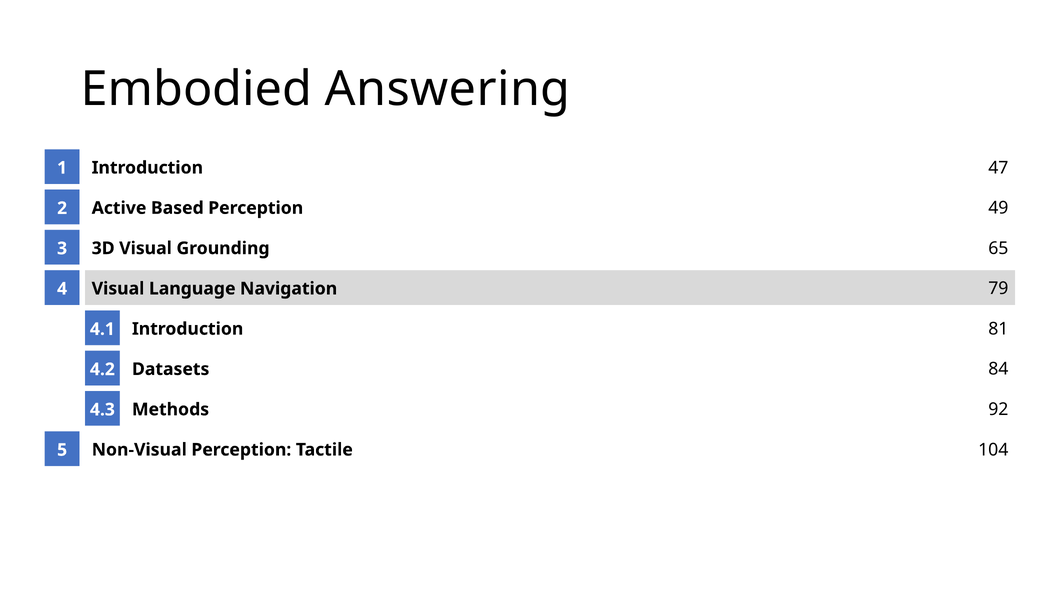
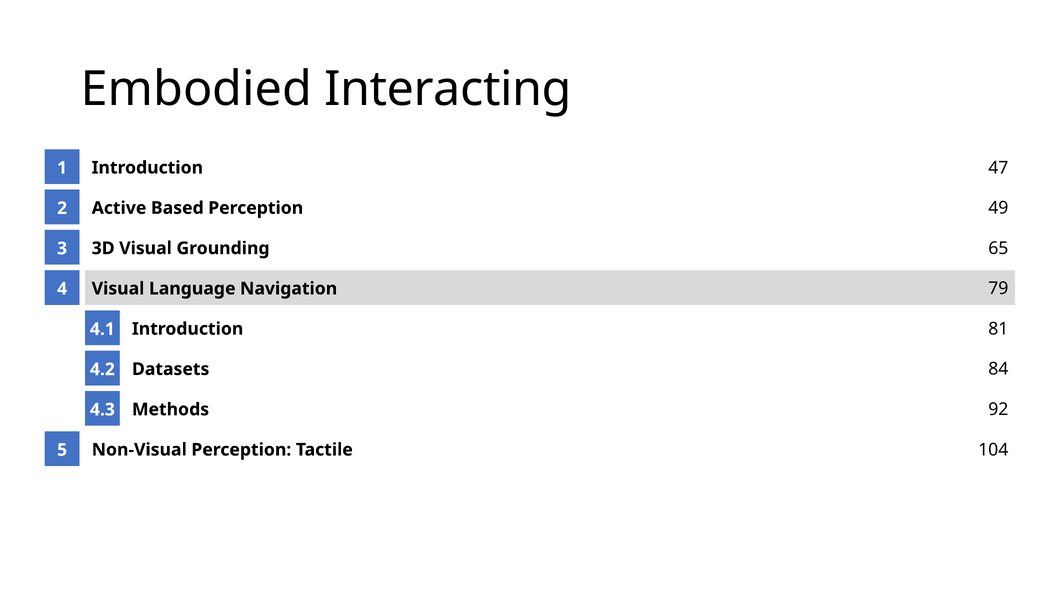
Answering: Answering -> Interacting
